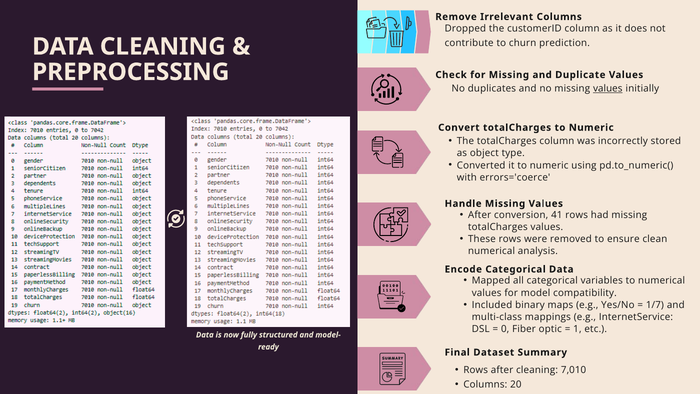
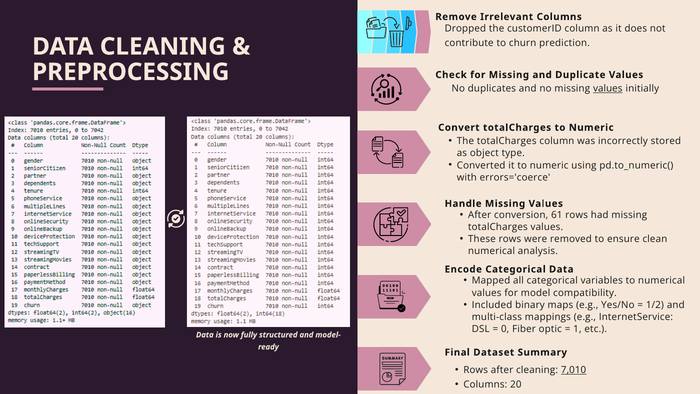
41: 41 -> 61
1/7: 1/7 -> 1/2
7,010 underline: none -> present
